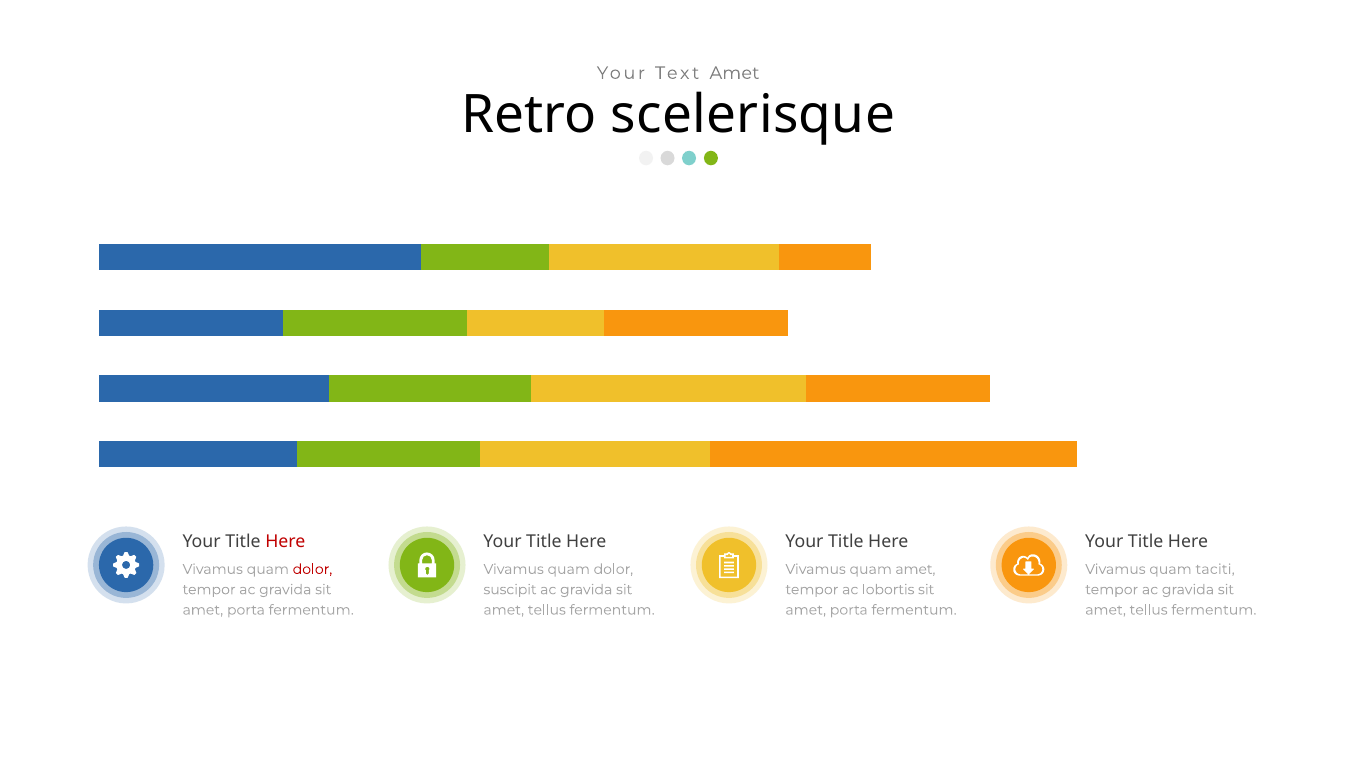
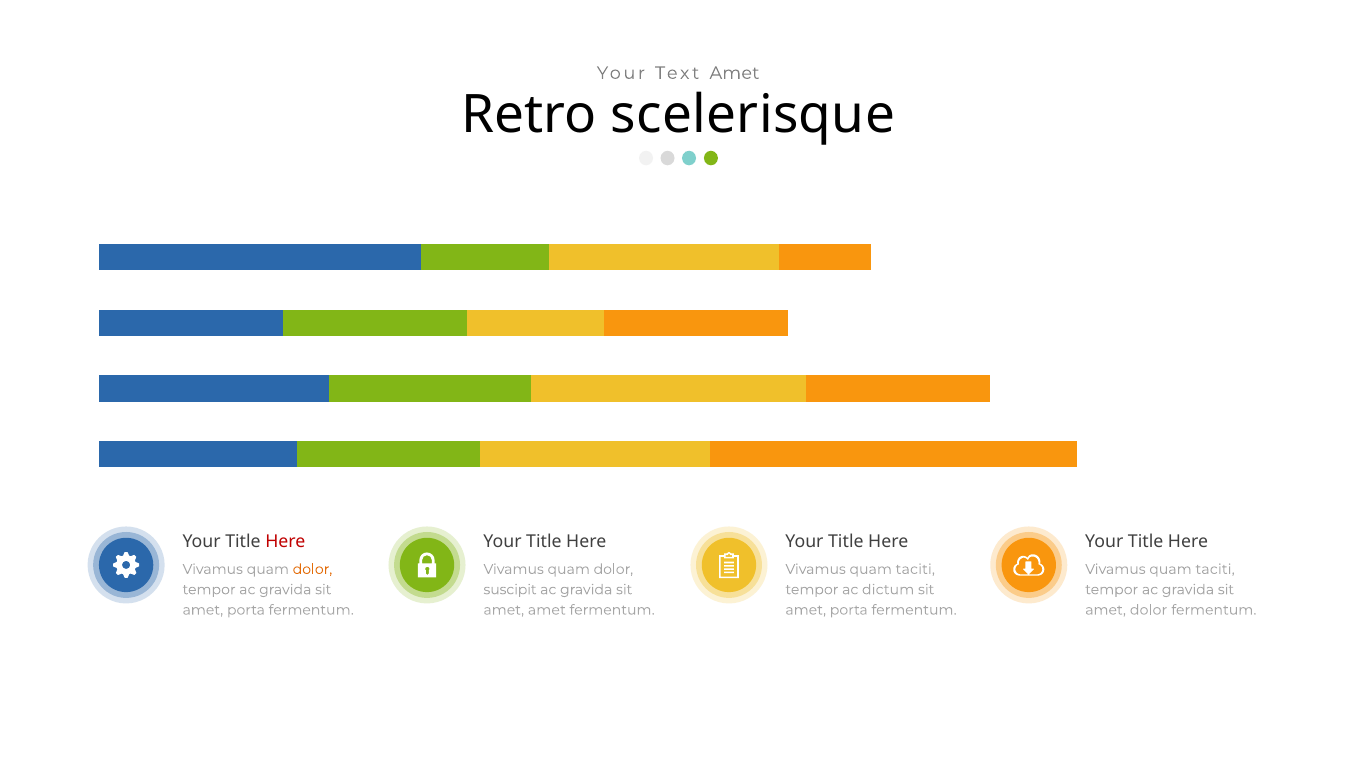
dolor at (312, 570) colour: red -> orange
amet at (915, 570): amet -> taciti
lobortis: lobortis -> dictum
tellus at (547, 610): tellus -> amet
tellus at (1149, 610): tellus -> dolor
